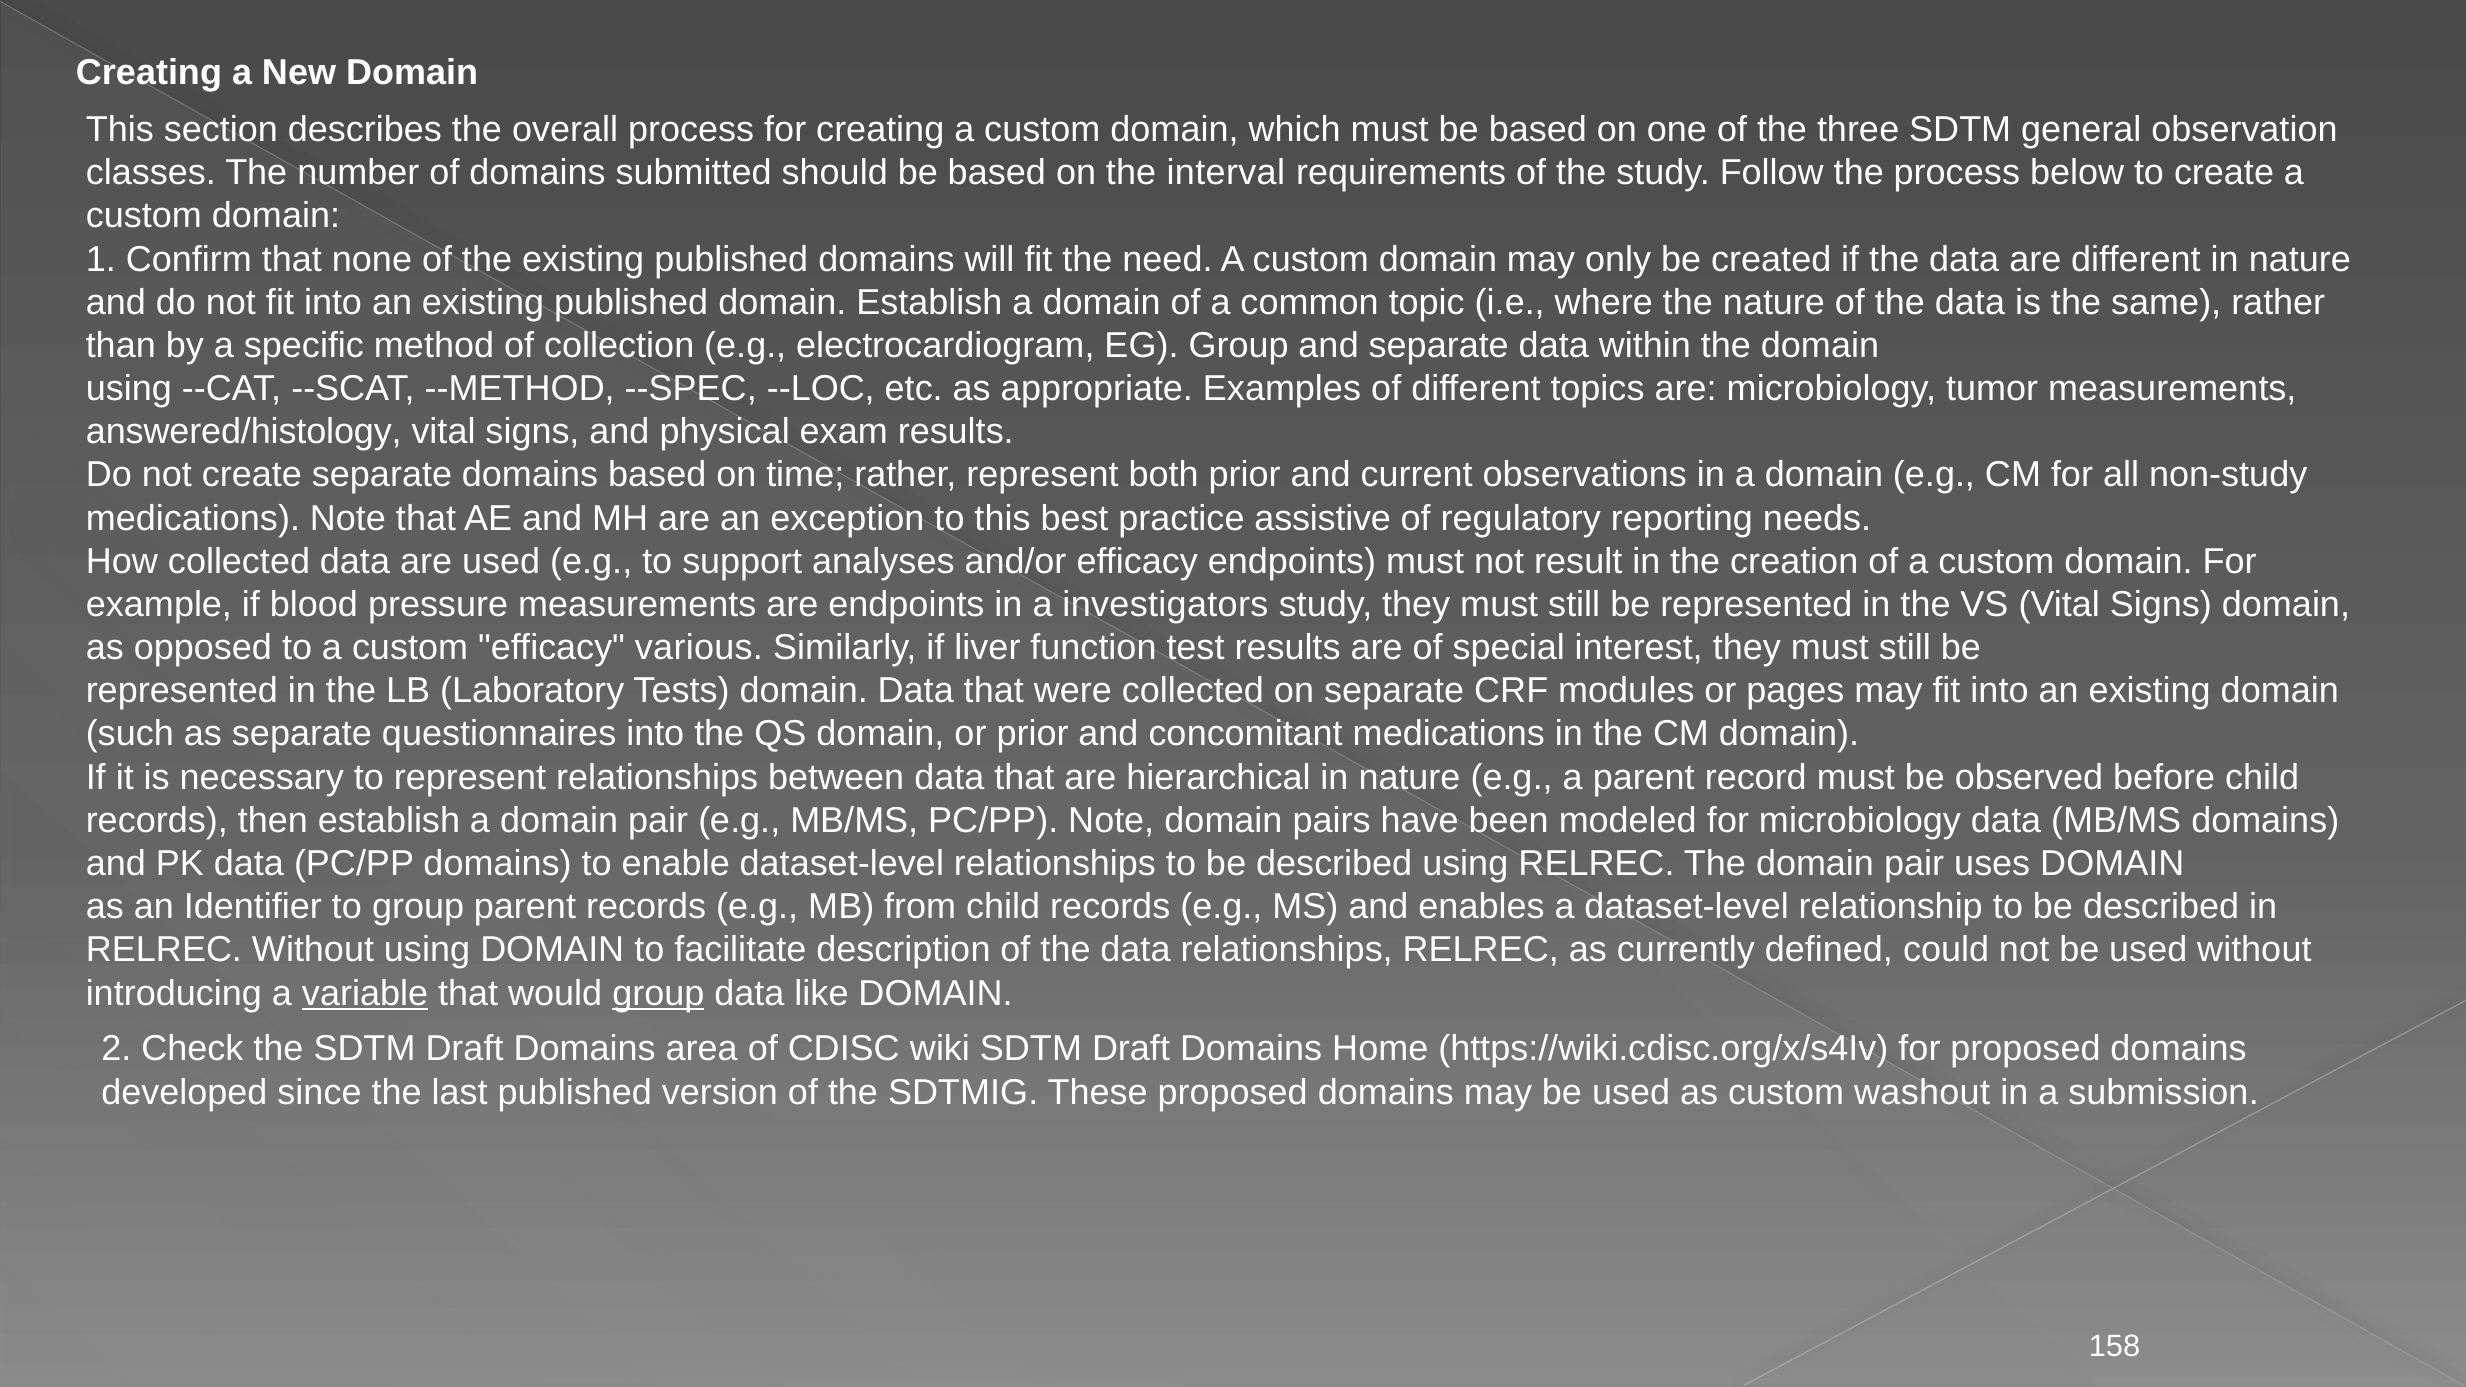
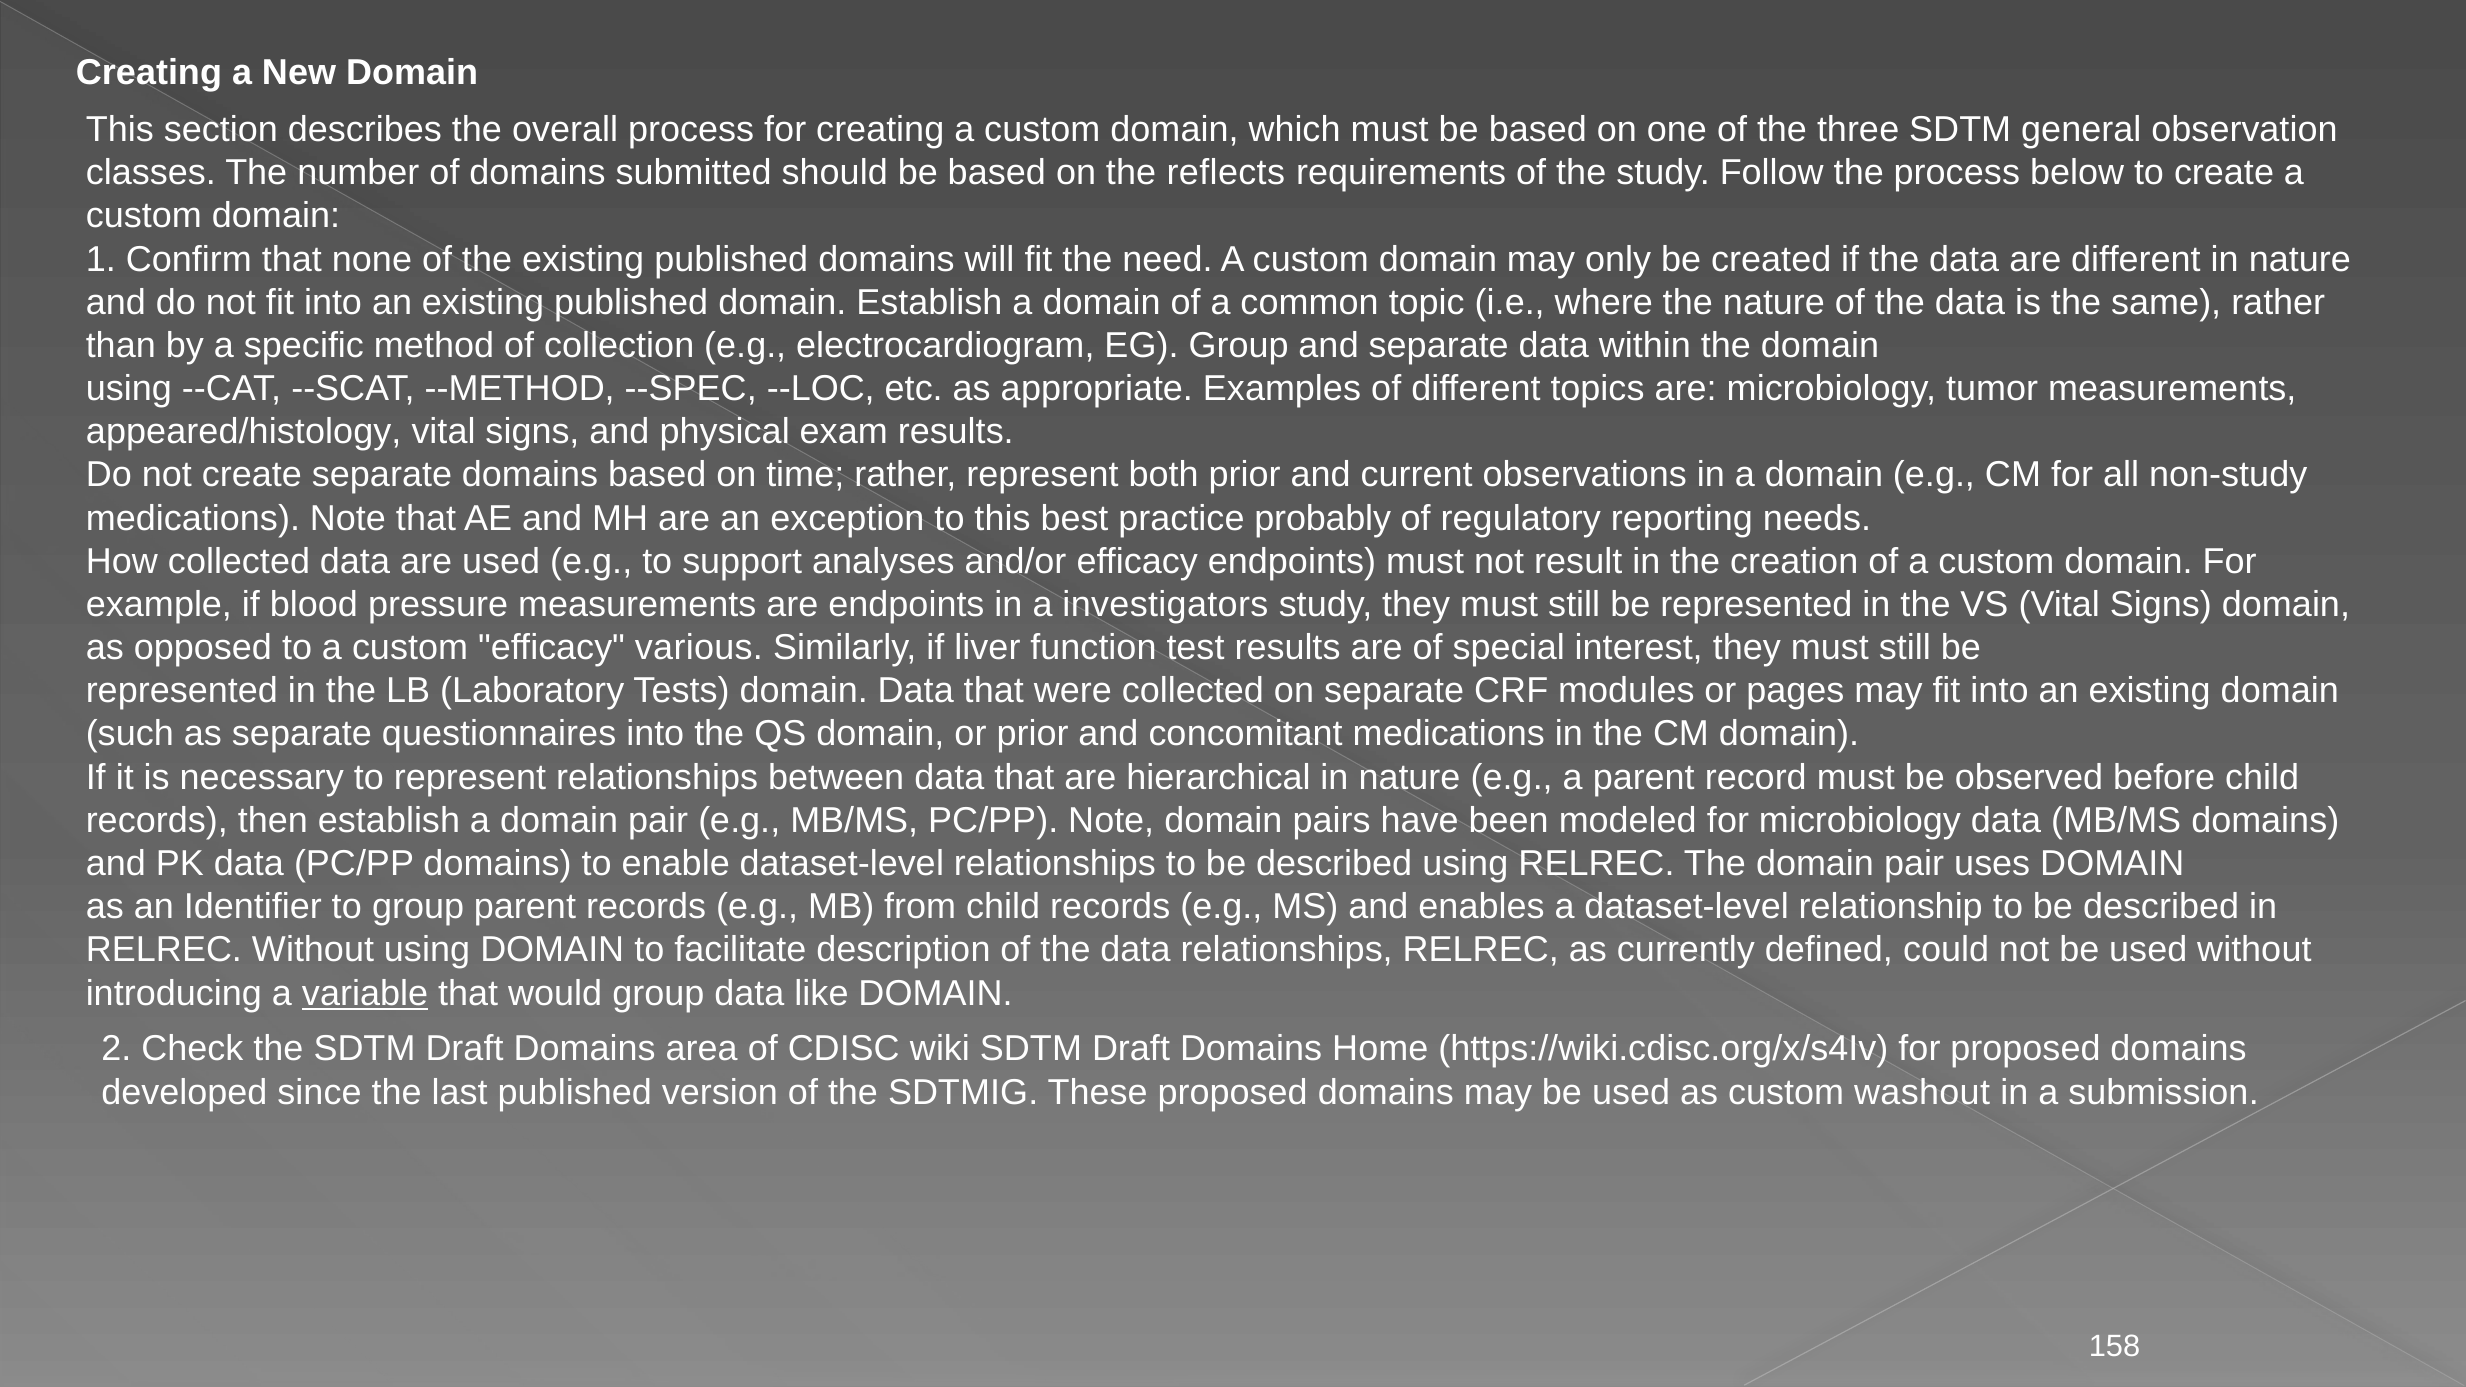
interval: interval -> reflects
answered/histology: answered/histology -> appeared/histology
assistive: assistive -> probably
group at (658, 993) underline: present -> none
